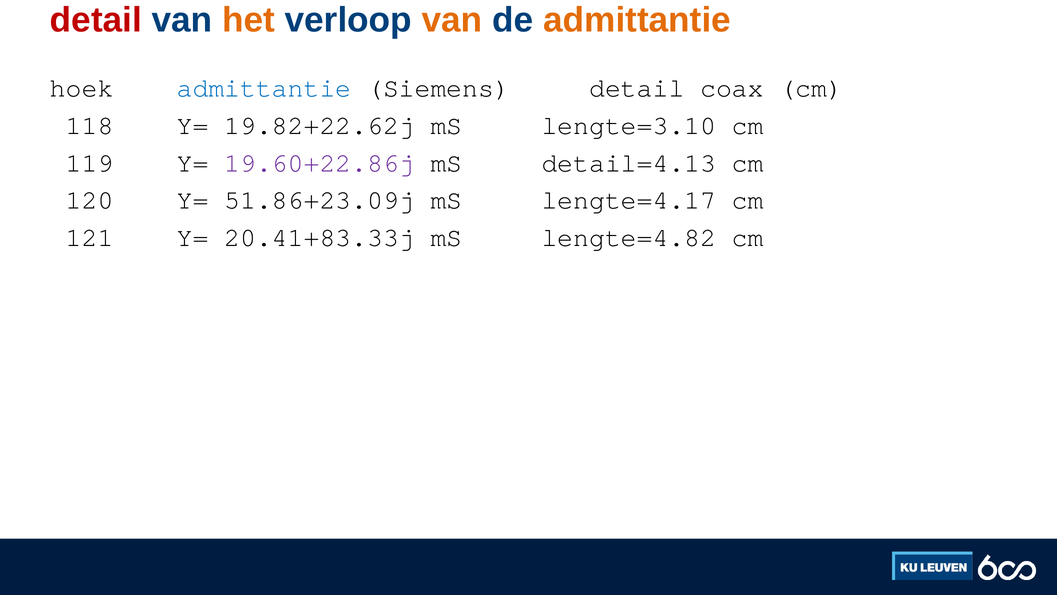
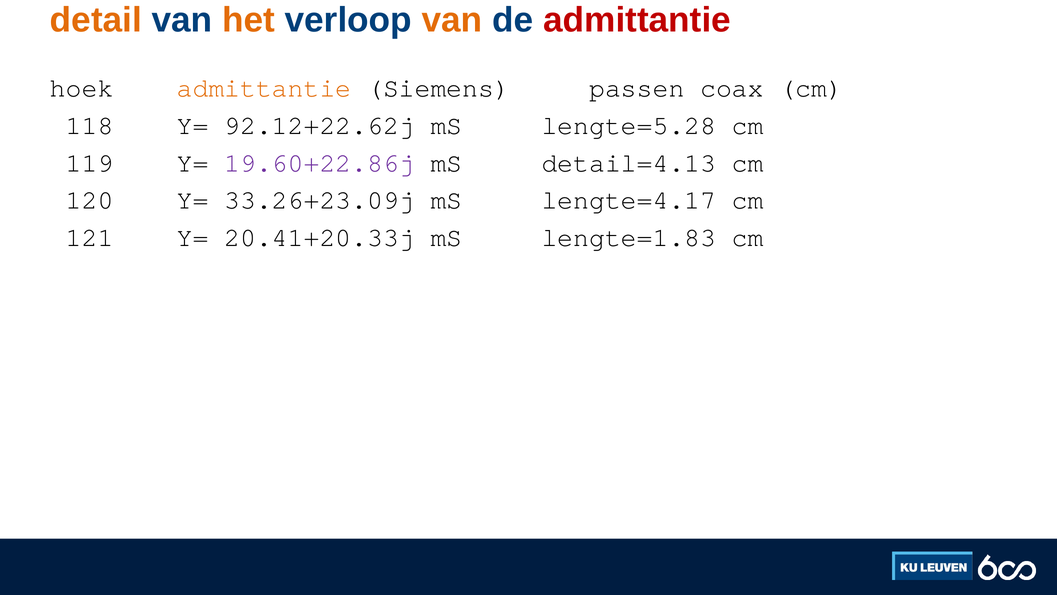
detail at (96, 20) colour: red -> orange
admittantie at (637, 20) colour: orange -> red
admittantie at (264, 88) colour: blue -> orange
Siemens detail: detail -> passen
19.82+22.62j: 19.82+22.62j -> 92.12+22.62j
lengte=3.10: lengte=3.10 -> lengte=5.28
51.86+23.09j: 51.86+23.09j -> 33.26+23.09j
20.41+83.33j: 20.41+83.33j -> 20.41+20.33j
lengte=4.82: lengte=4.82 -> lengte=1.83
